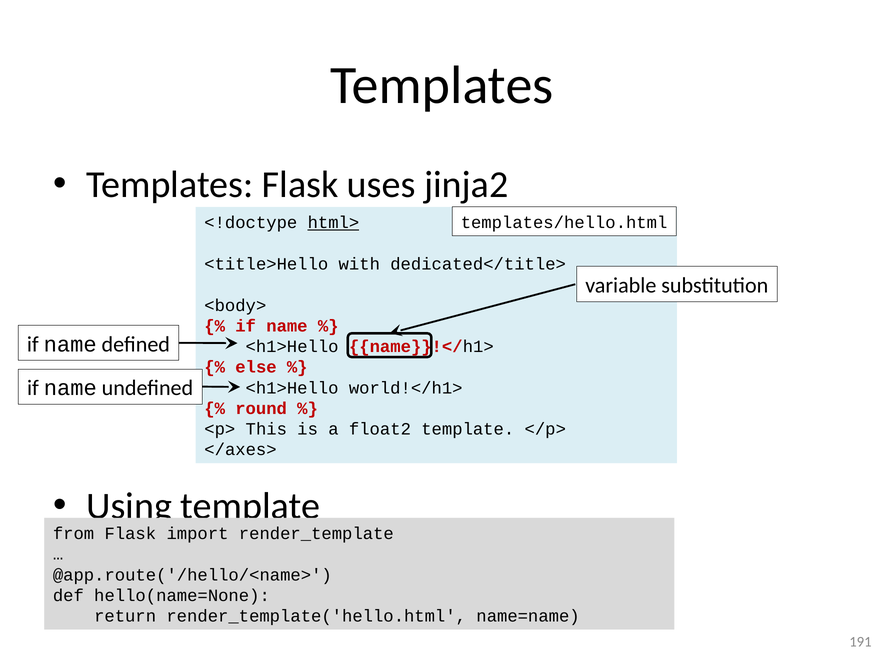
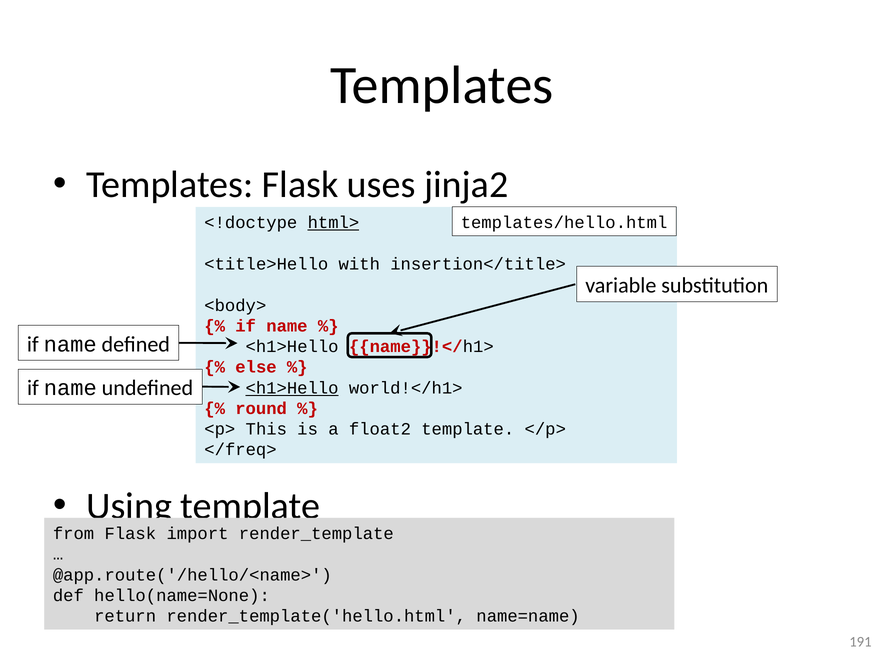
dedicated</title>: dedicated</title> -> insertion</title>
<h1>Hello at (292, 388) underline: none -> present
</axes>: </axes> -> </freq>
